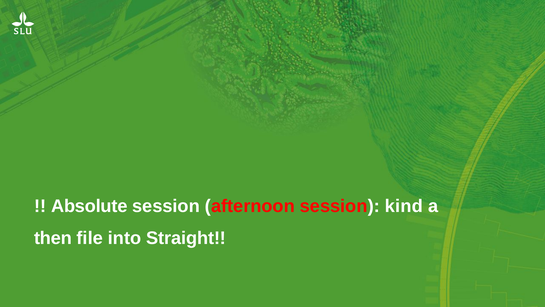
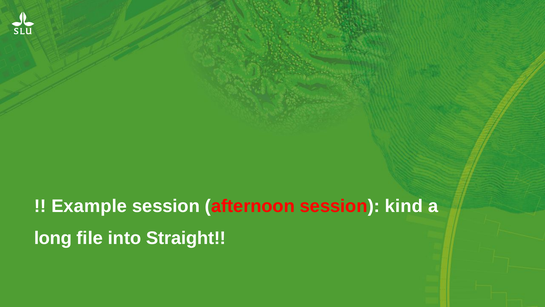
Absolute: Absolute -> Example
then: then -> long
